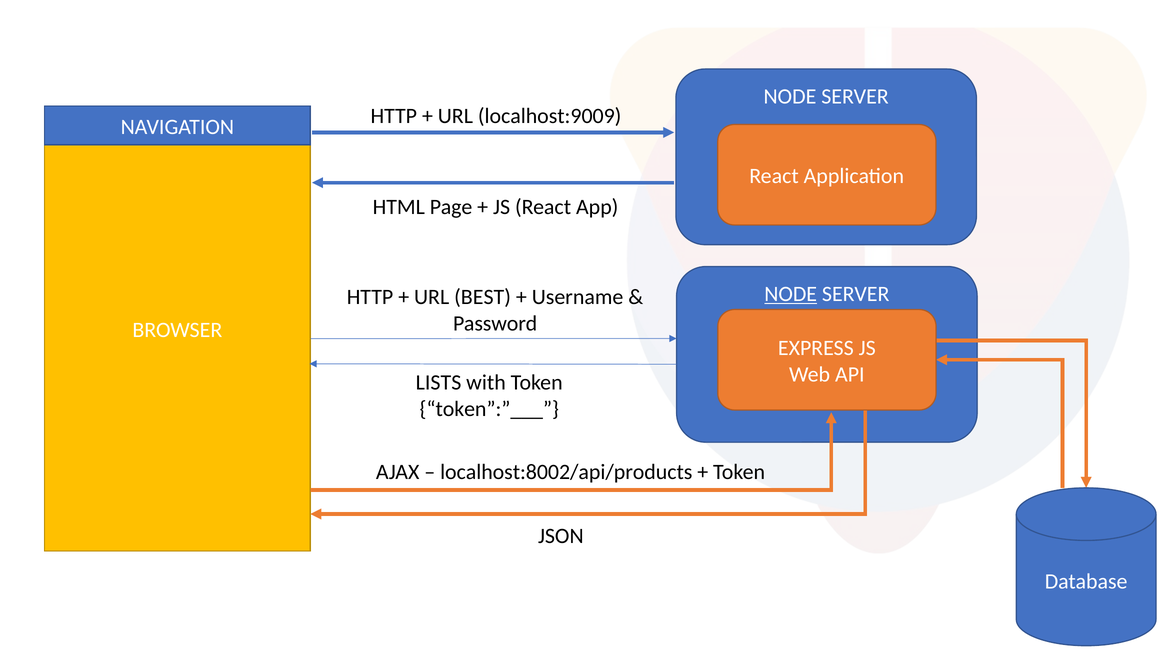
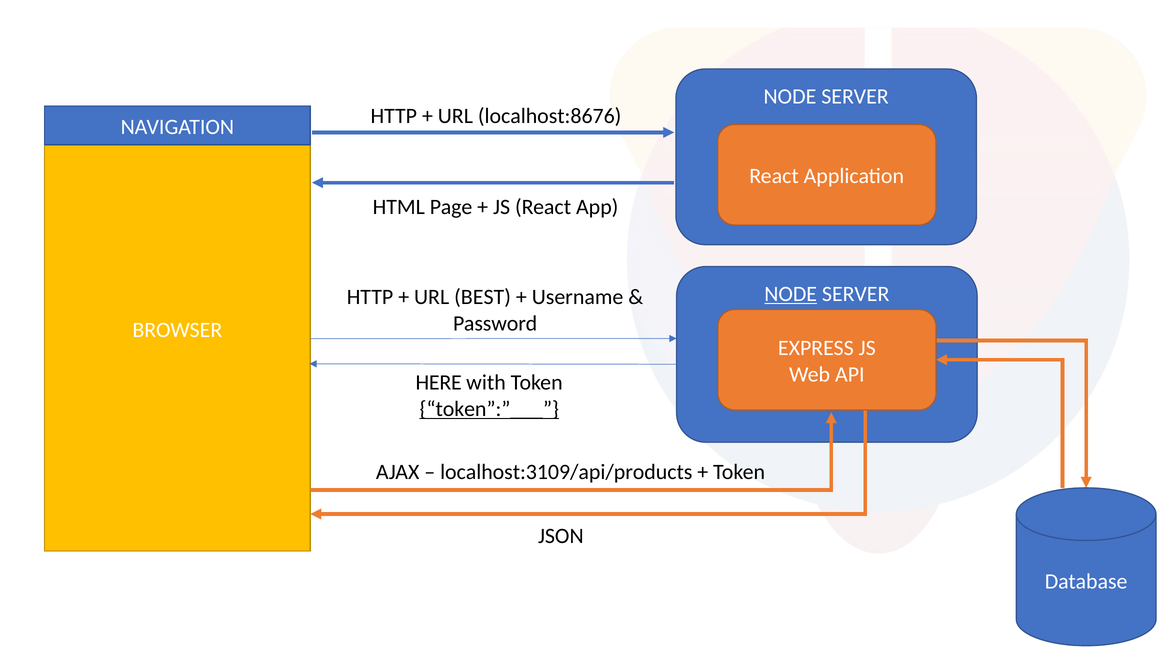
localhost:9009: localhost:9009 -> localhost:8676
LISTS: LISTS -> HERE
token”:”___ underline: none -> present
localhost:8002/api/products: localhost:8002/api/products -> localhost:3109/api/products
